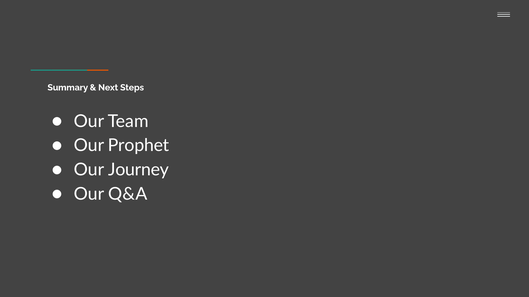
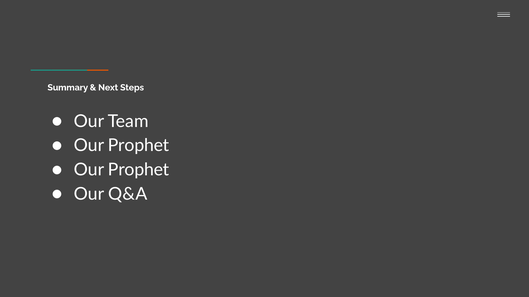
Journey at (139, 170): Journey -> Prophet
